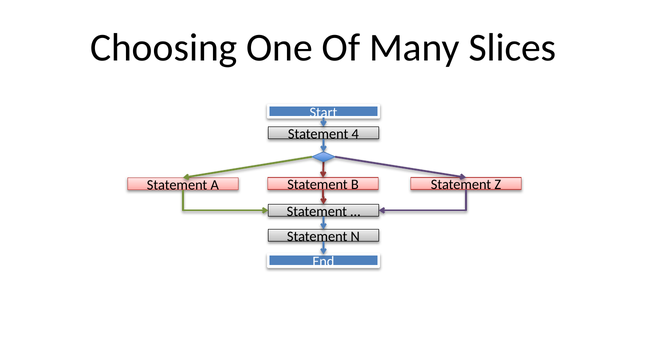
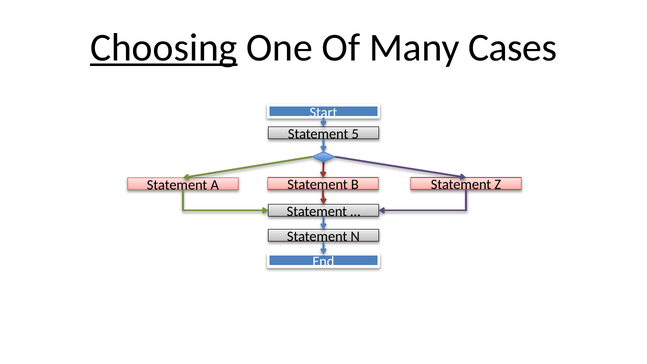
Choosing underline: none -> present
Slices: Slices -> Cases
4: 4 -> 5
